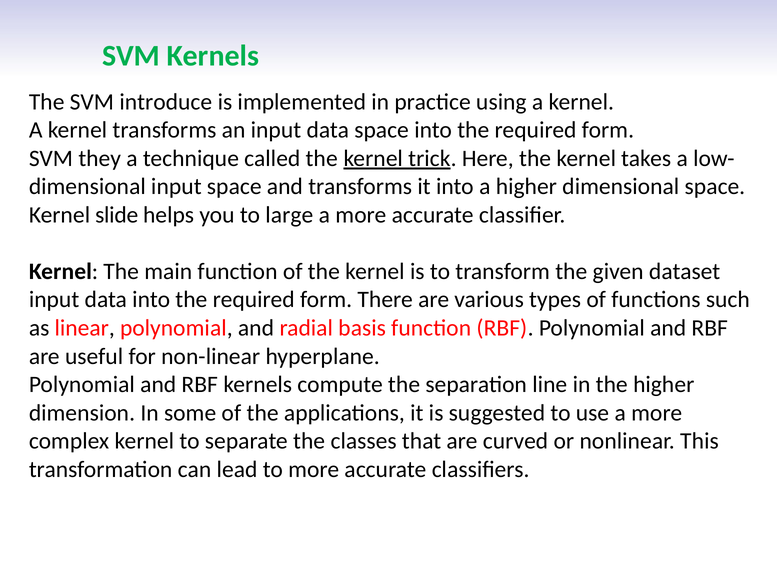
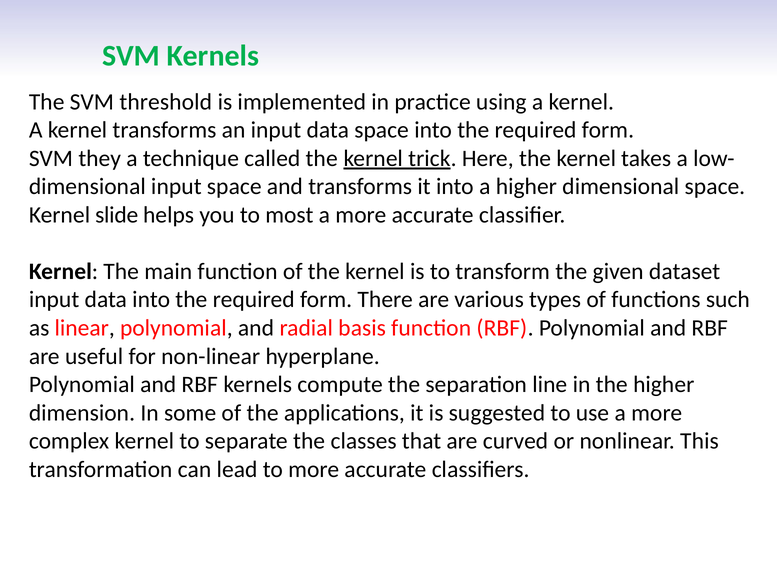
introduce: introduce -> threshold
large: large -> most
